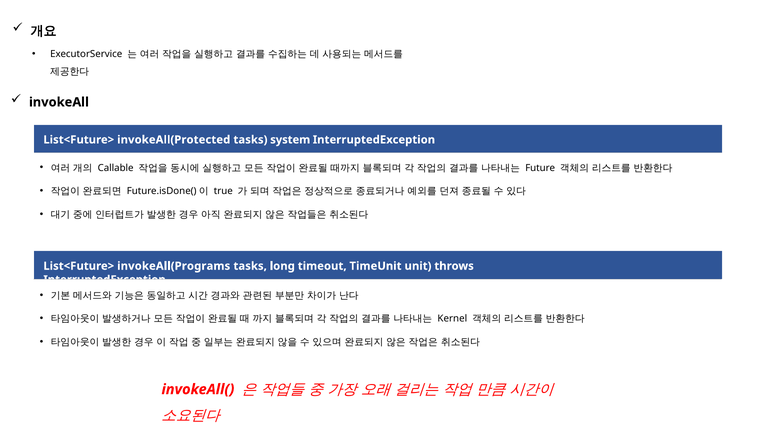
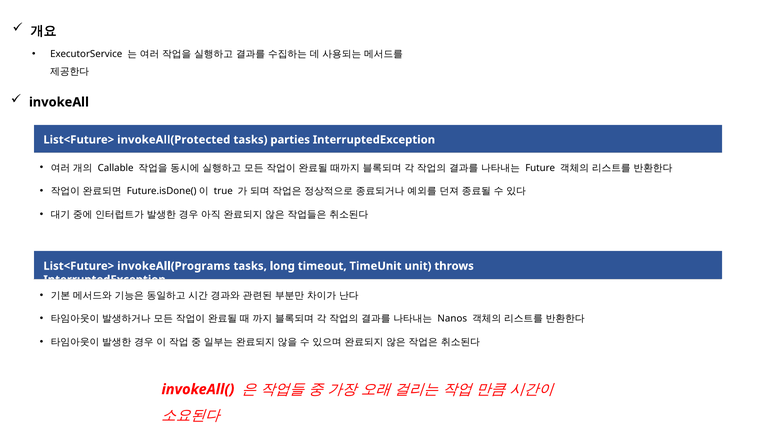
system: system -> parties
Kernel: Kernel -> Nanos
